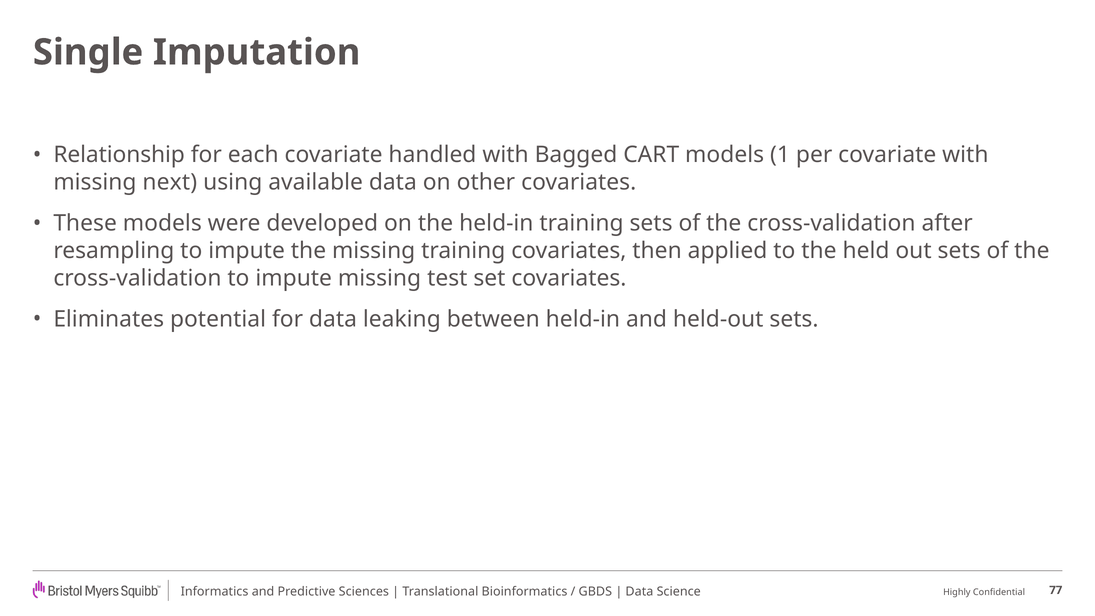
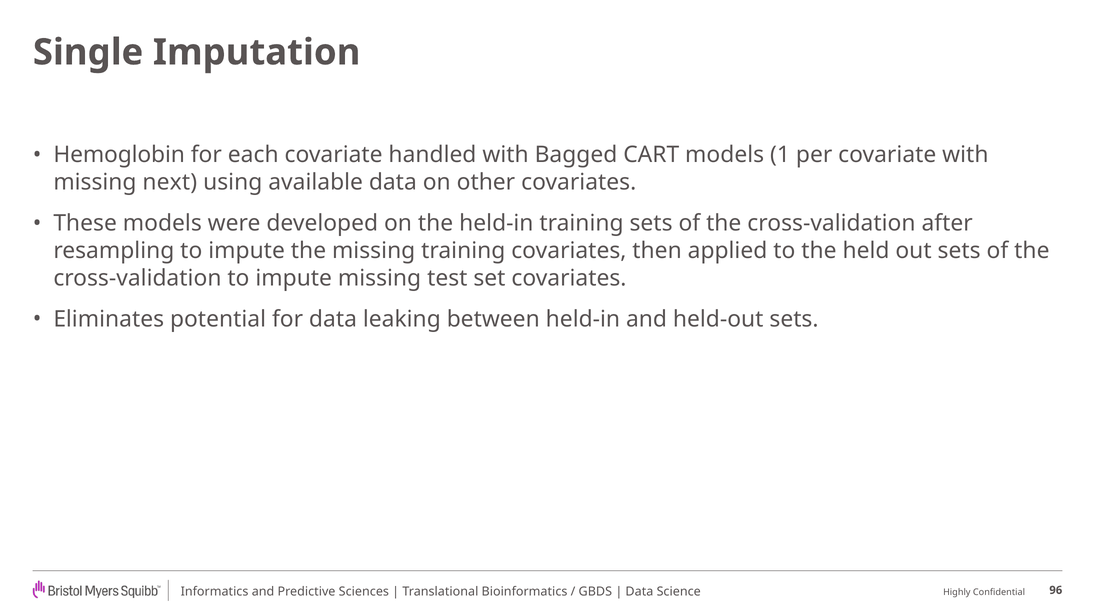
Relationship: Relationship -> Hemoglobin
77: 77 -> 96
